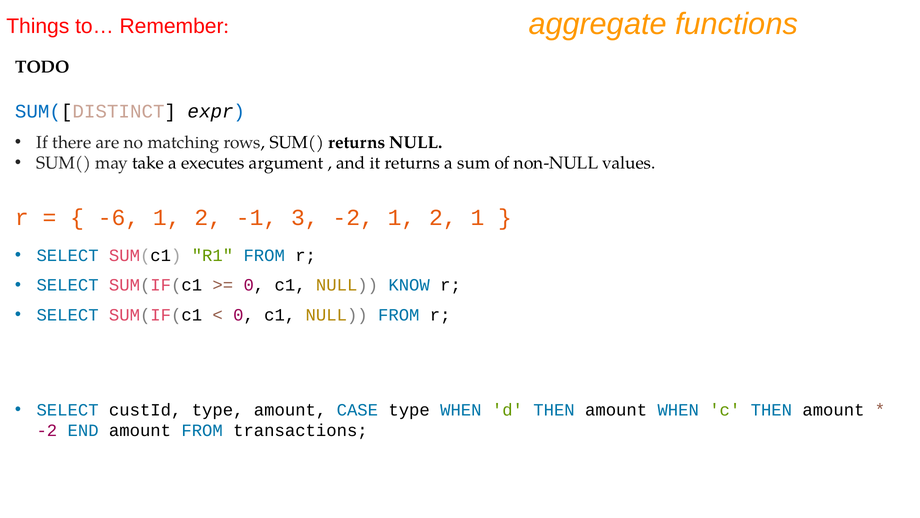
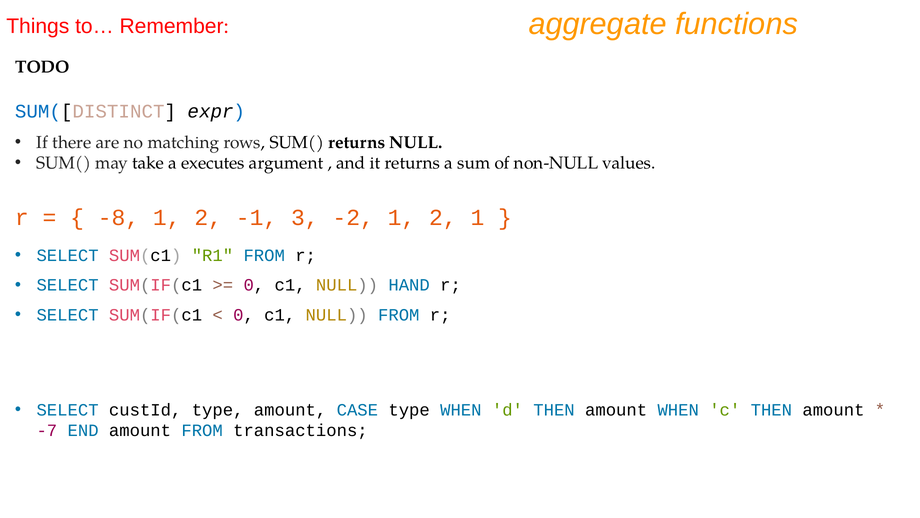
-6: -6 -> -8
KNOW: KNOW -> HAND
-2 at (47, 430): -2 -> -7
